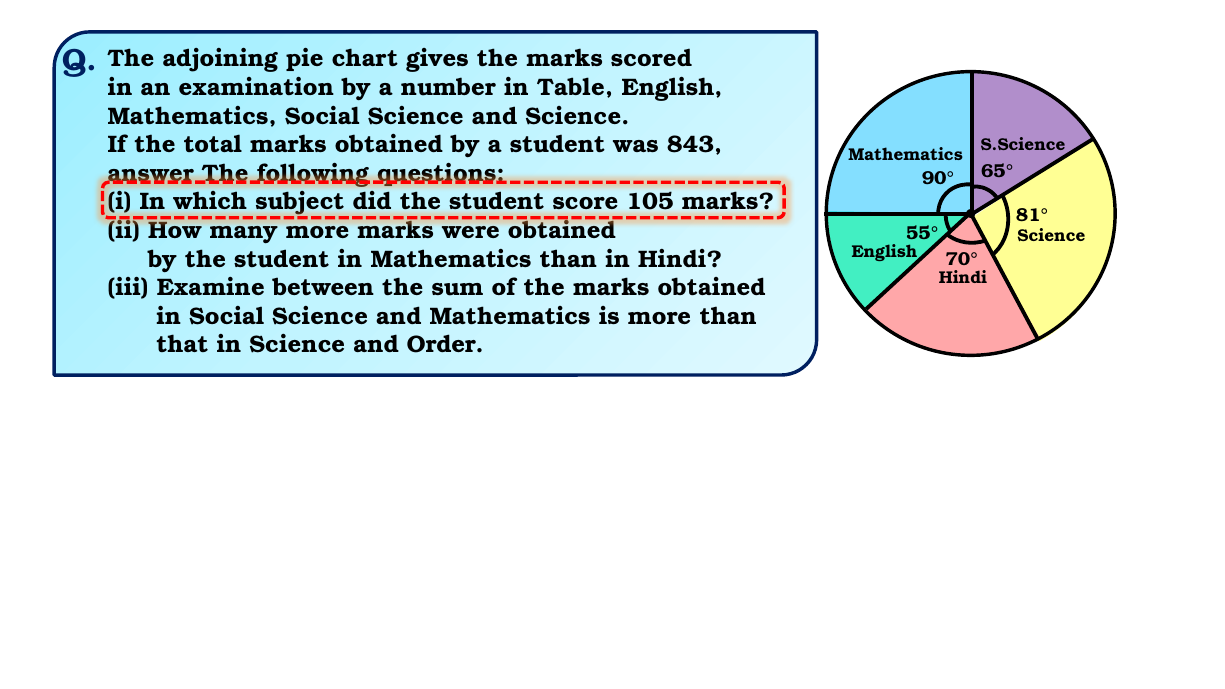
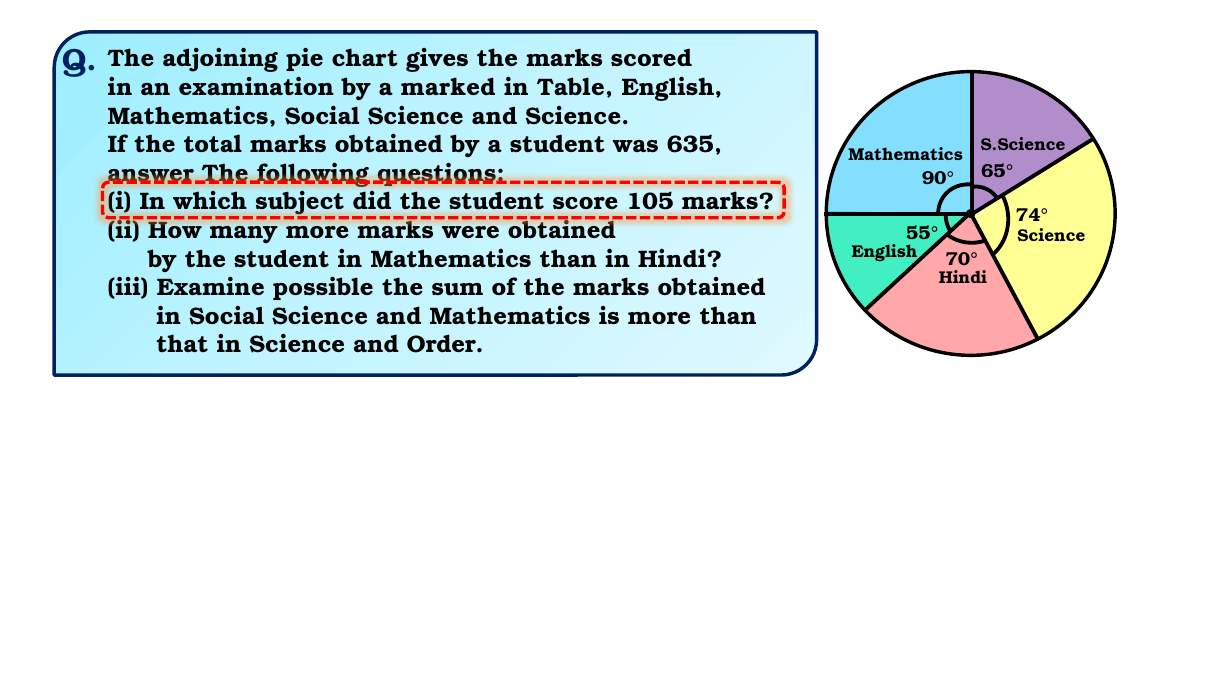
number: number -> marked
843: 843 -> 635
81°: 81° -> 74°
between: between -> possible
